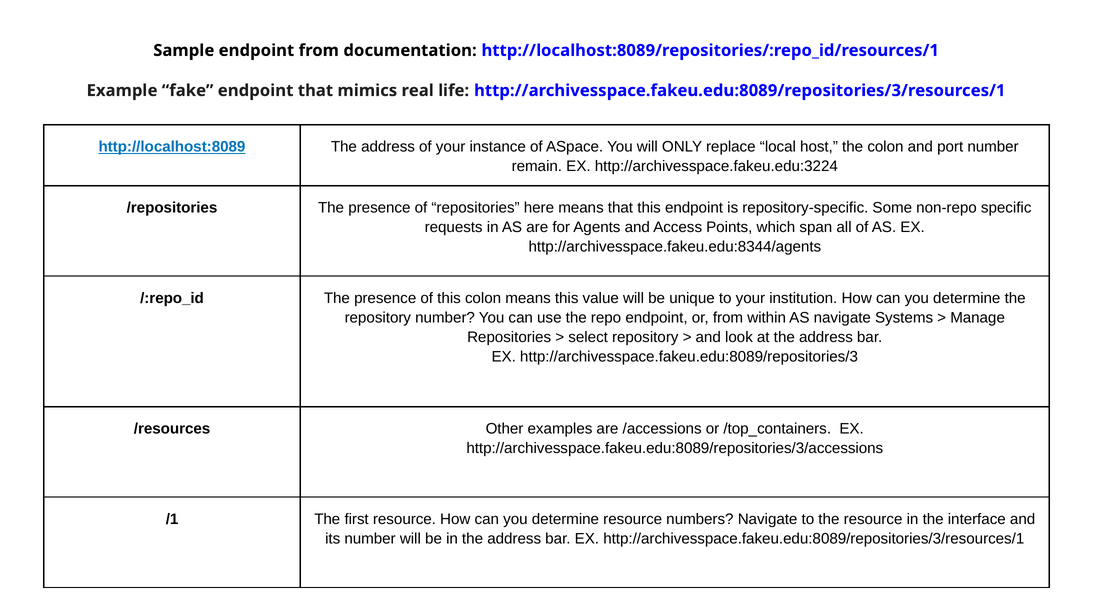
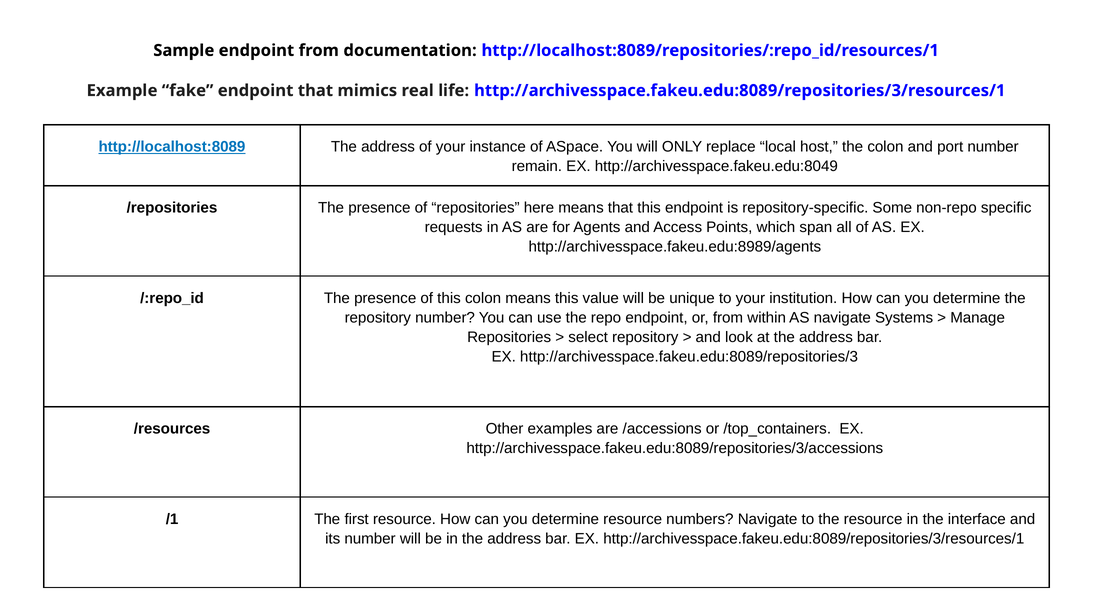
http://archivesspace.fakeu.edu:3224: http://archivesspace.fakeu.edu:3224 -> http://archivesspace.fakeu.edu:8049
http://archivesspace.fakeu.edu:8344/agents: http://archivesspace.fakeu.edu:8344/agents -> http://archivesspace.fakeu.edu:8989/agents
